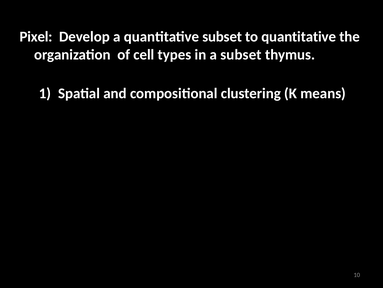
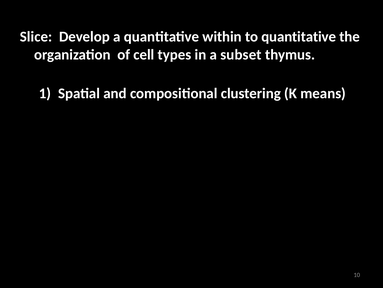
Pixel: Pixel -> Slice
quantitative subset: subset -> within
